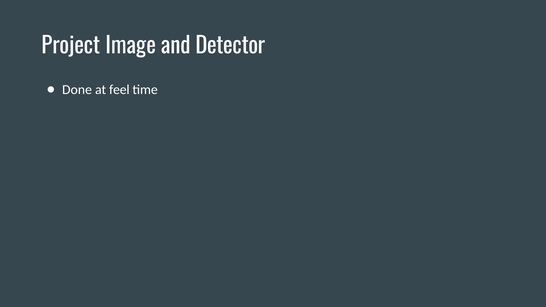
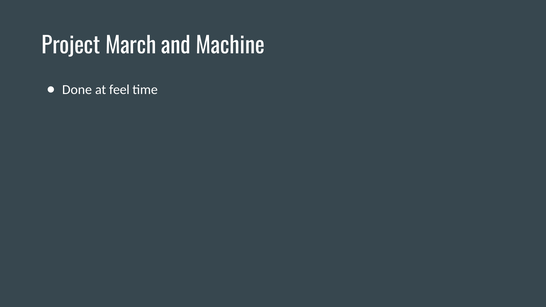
Image: Image -> March
Detector: Detector -> Machine
